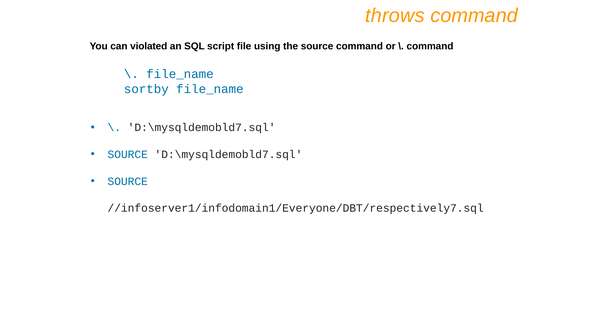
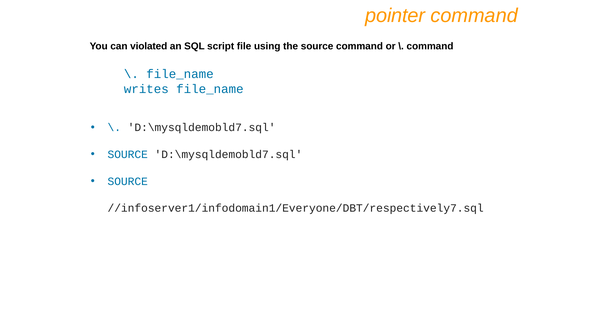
throws: throws -> pointer
sortby: sortby -> writes
